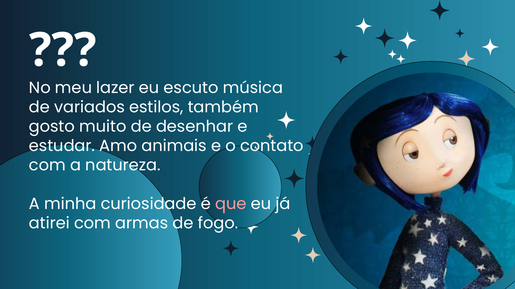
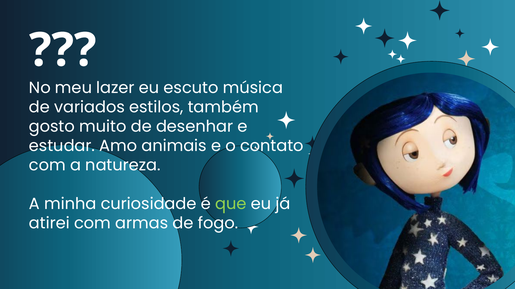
que colour: pink -> light green
